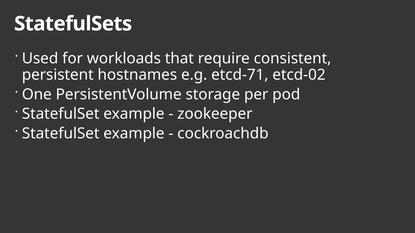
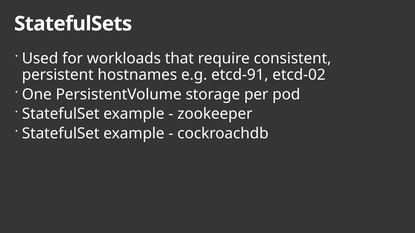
etcd-71: etcd-71 -> etcd-91
